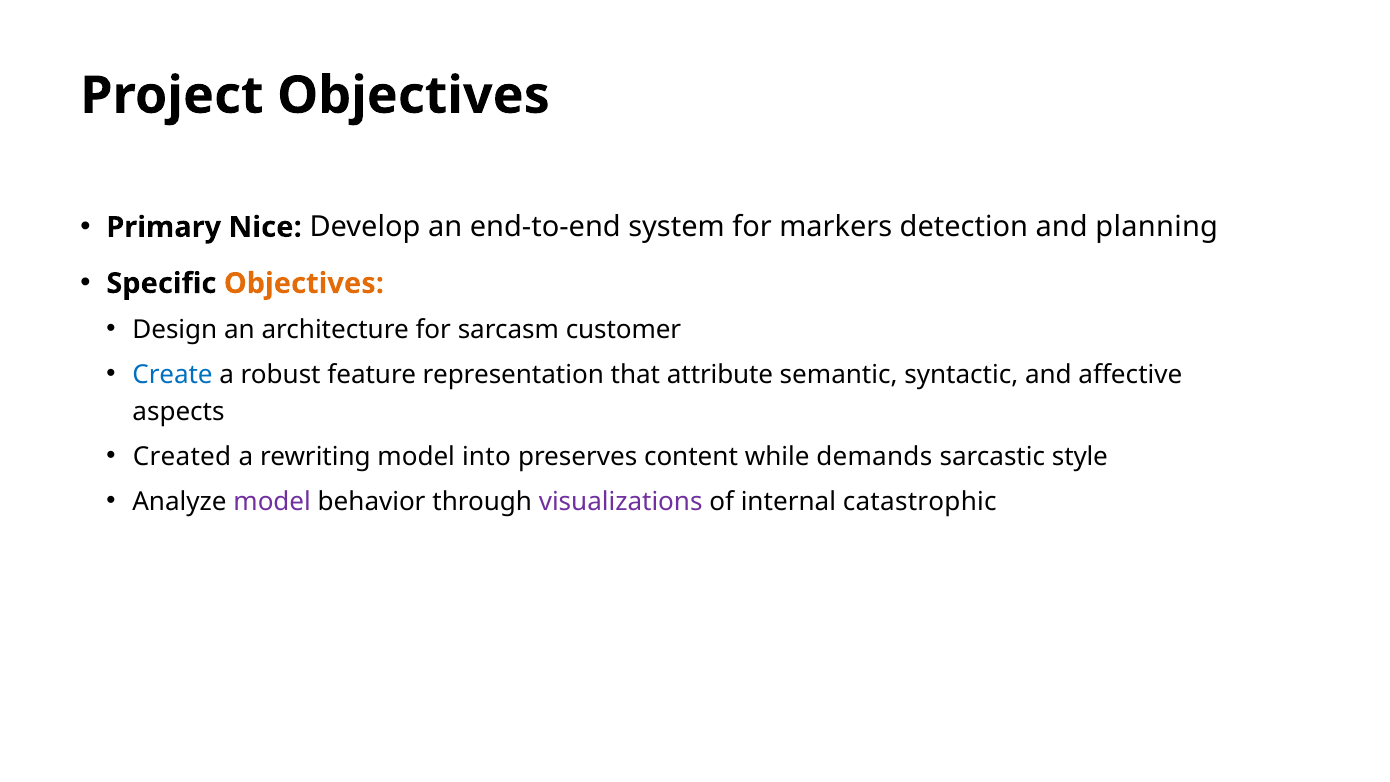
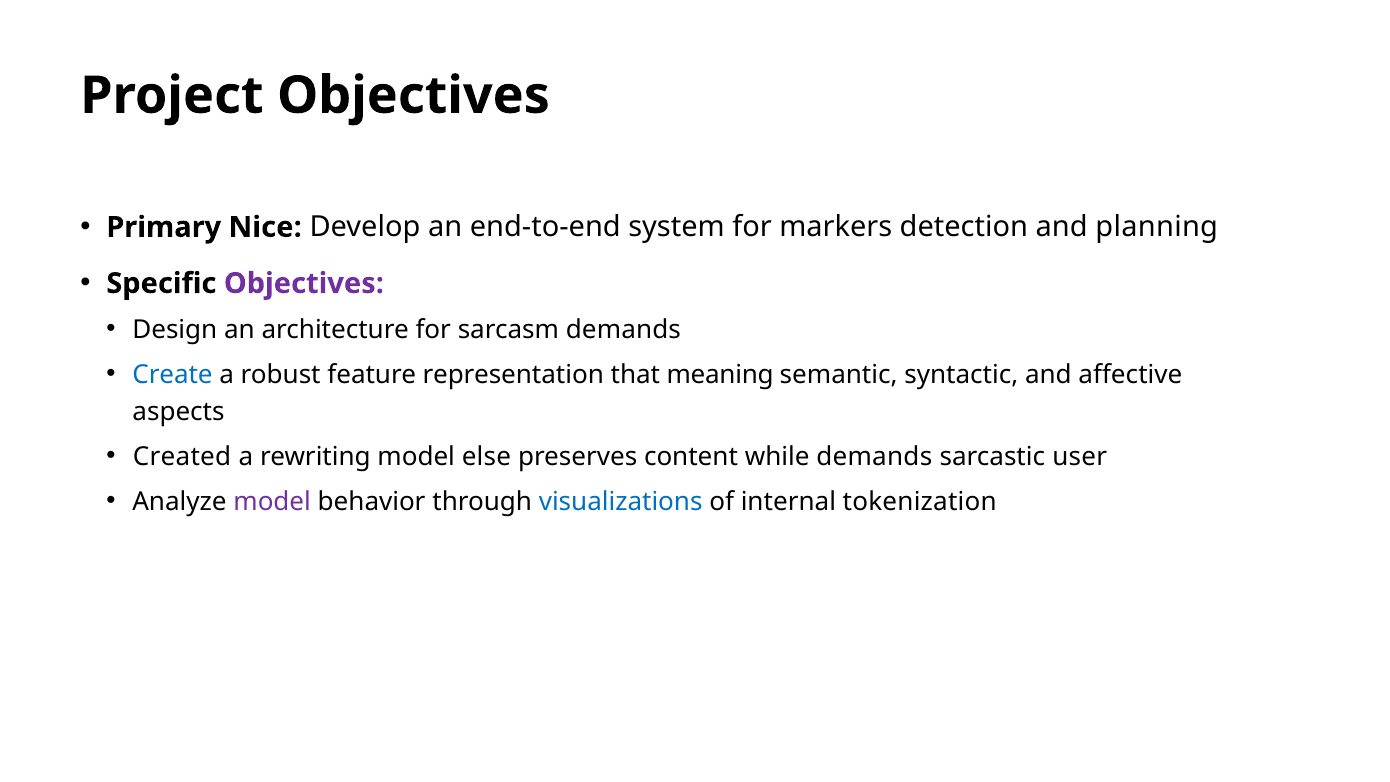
Objectives at (304, 283) colour: orange -> purple
sarcasm customer: customer -> demands
attribute: attribute -> meaning
into: into -> else
style: style -> user
visualizations colour: purple -> blue
catastrophic: catastrophic -> tokenization
